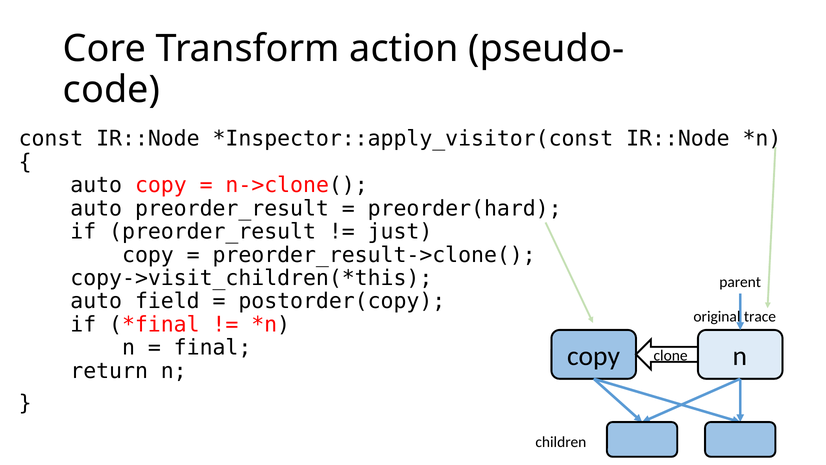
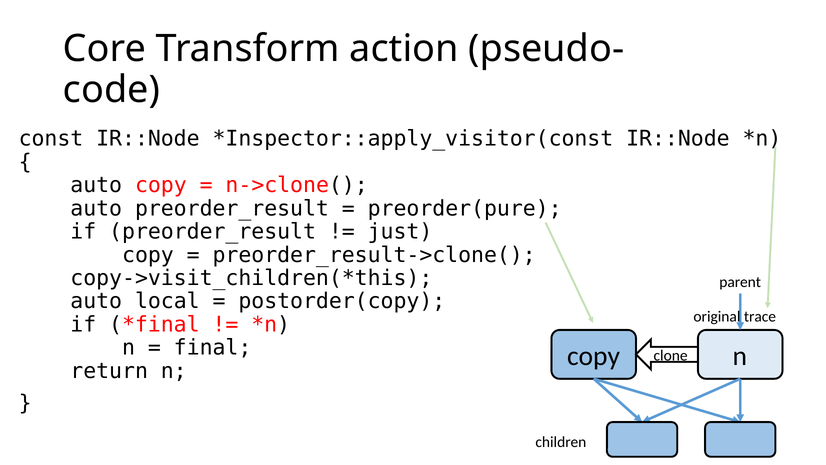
preorder(hard: preorder(hard -> preorder(pure
field: field -> local
